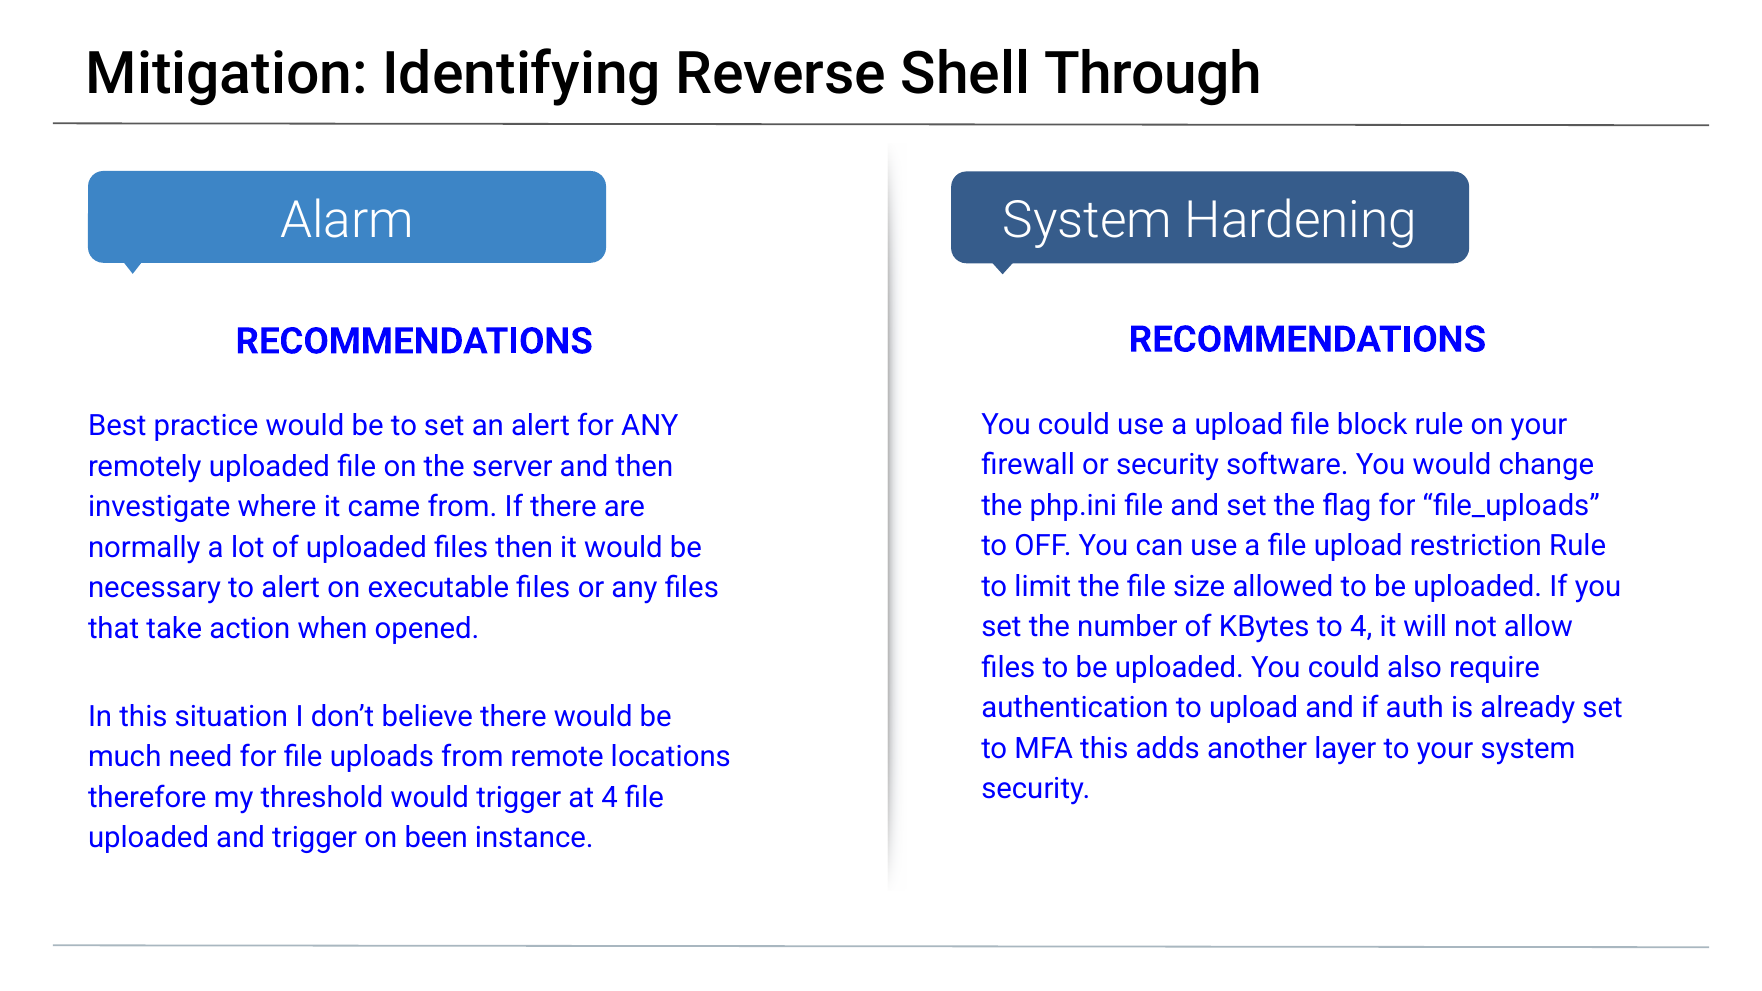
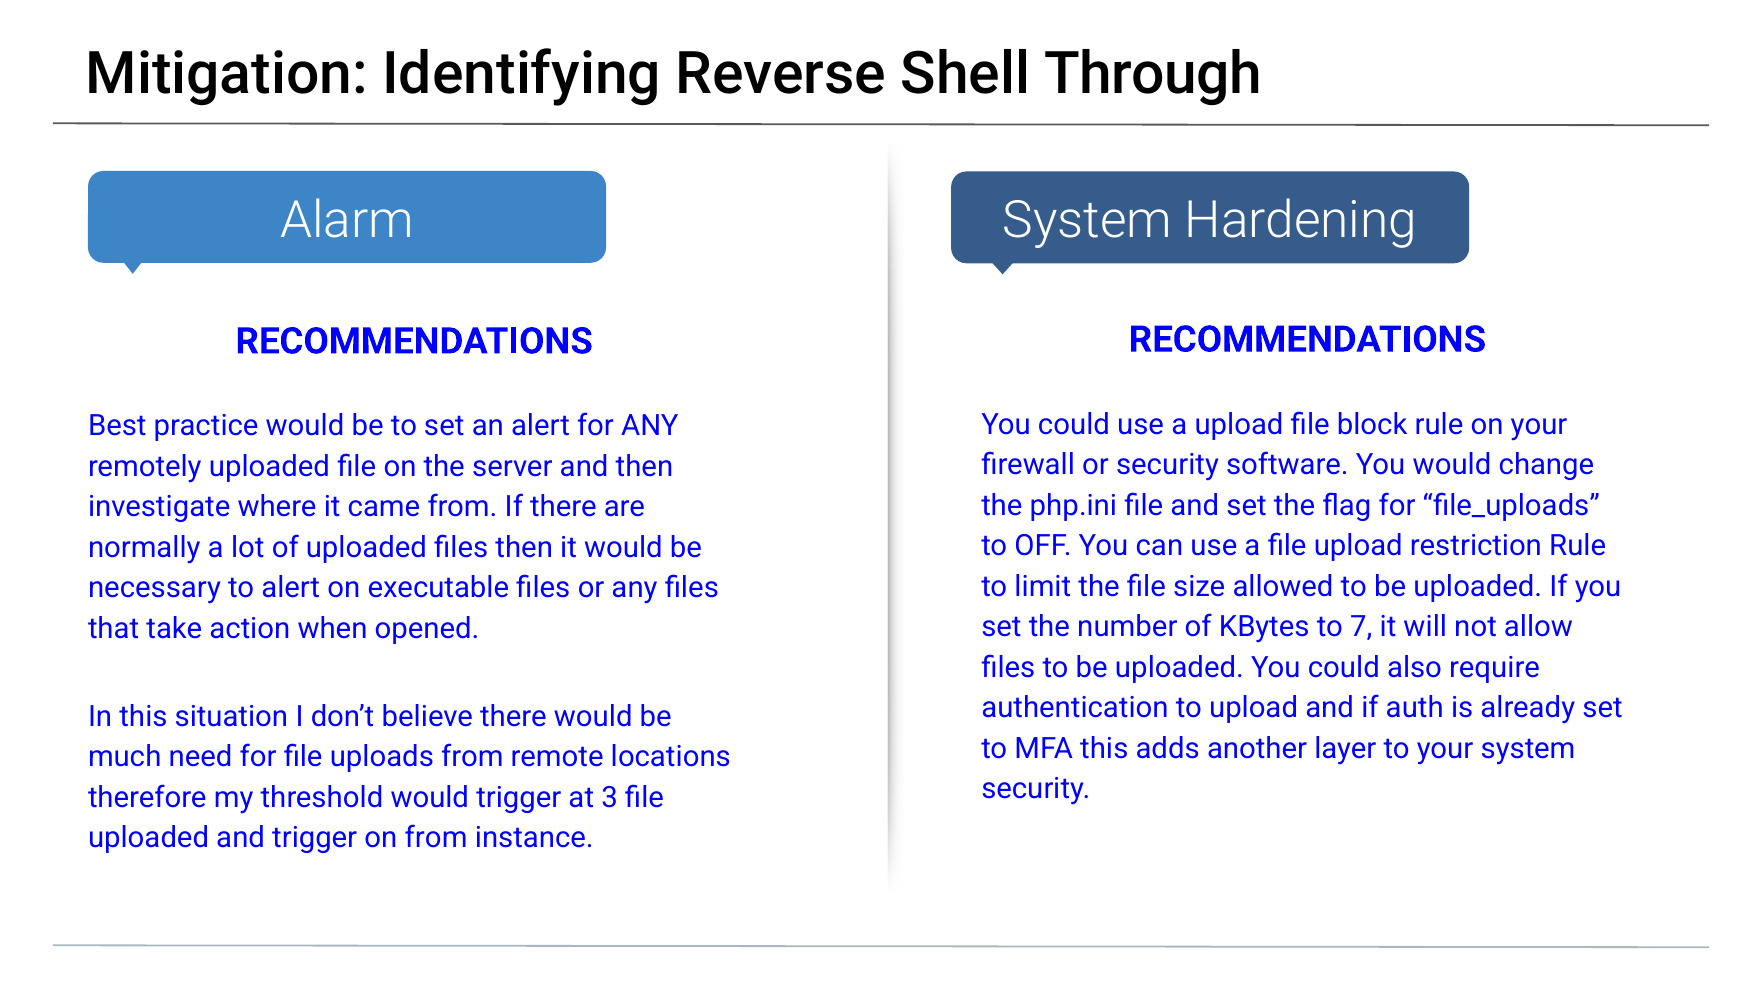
to 4: 4 -> 7
at 4: 4 -> 3
on been: been -> from
